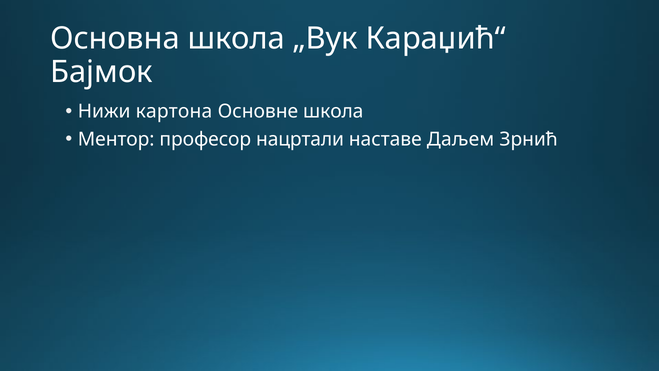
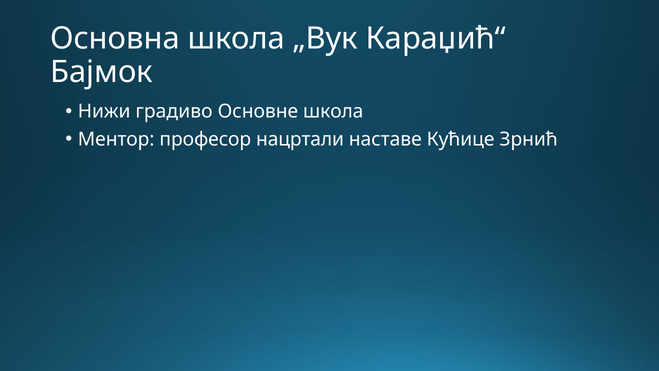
картона: картона -> градиво
Даљем: Даљем -> Кућице
